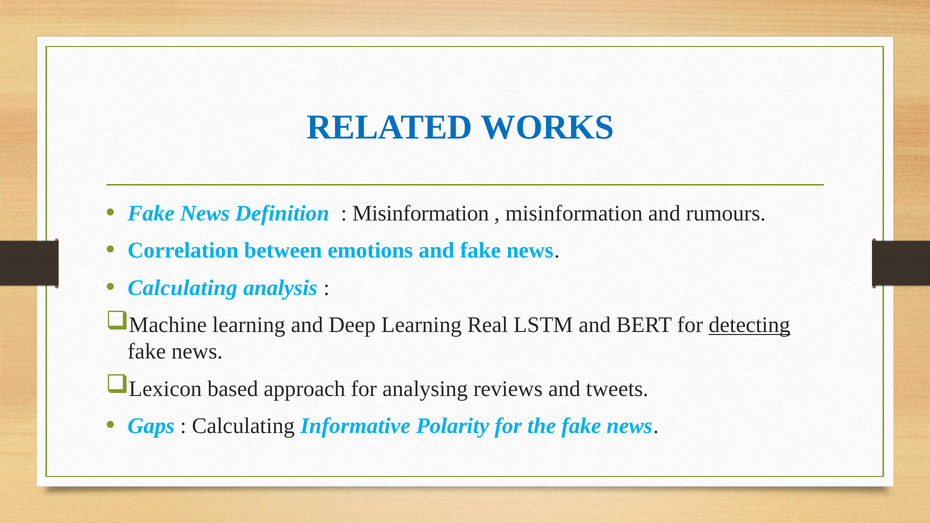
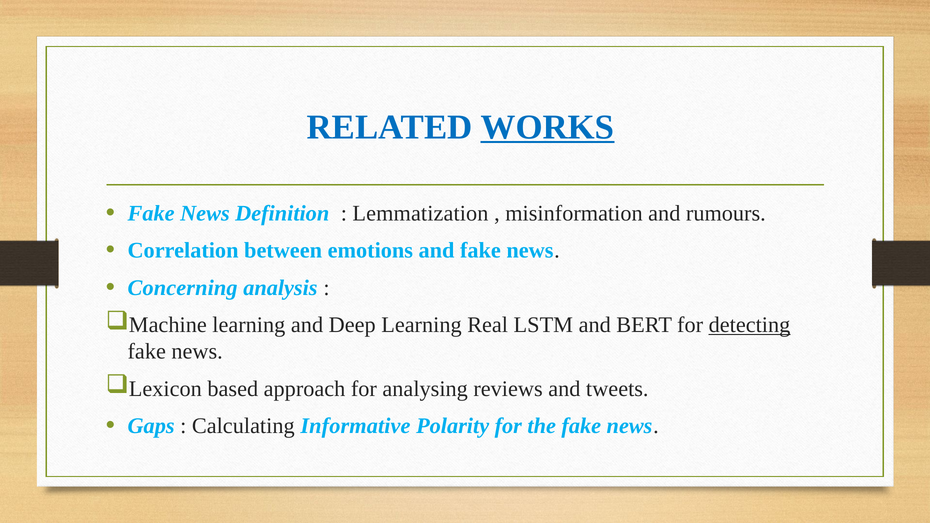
WORKS underline: none -> present
Misinformation at (421, 213): Misinformation -> Lemmatization
Calculating at (183, 288): Calculating -> Concerning
